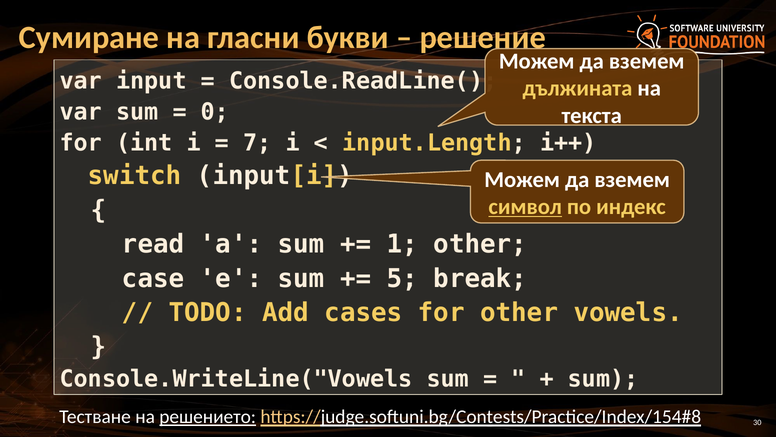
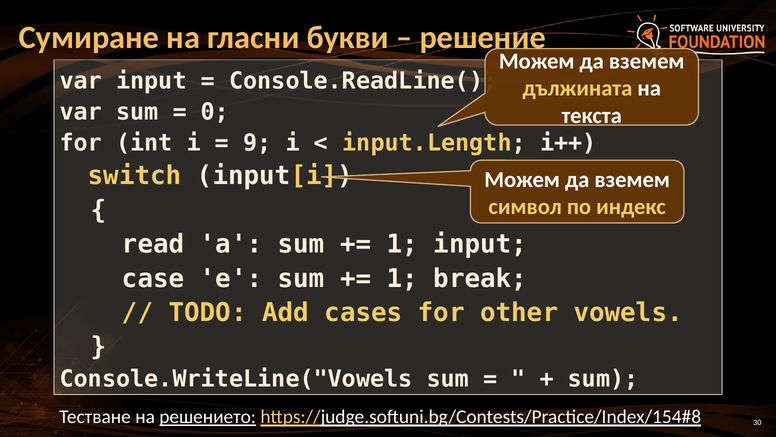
7: 7 -> 9
символ underline: present -> none
1 other: other -> input
5 at (402, 278): 5 -> 1
